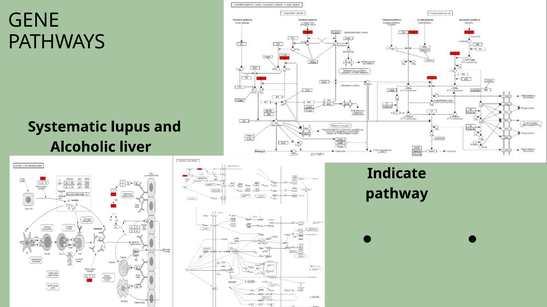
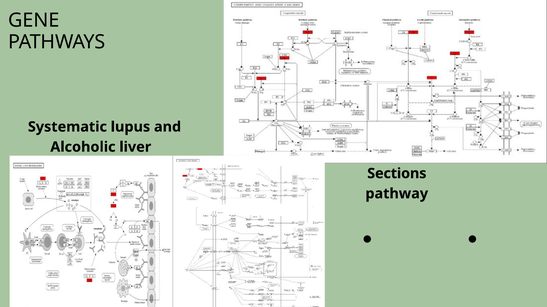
Indicate: Indicate -> Sections
